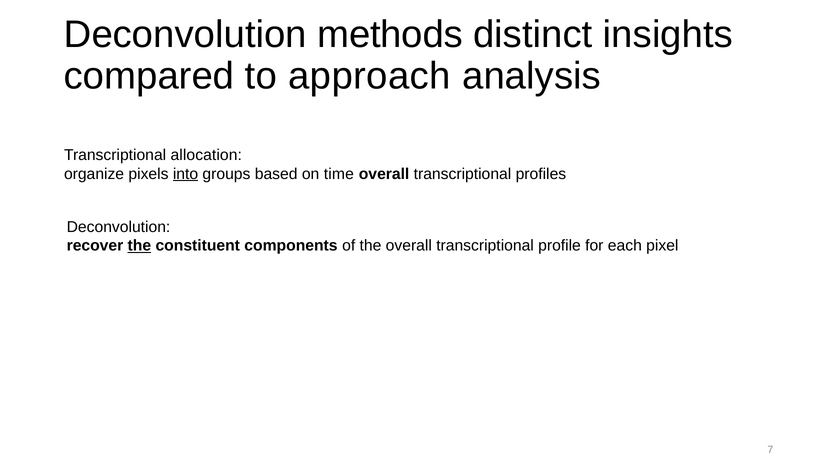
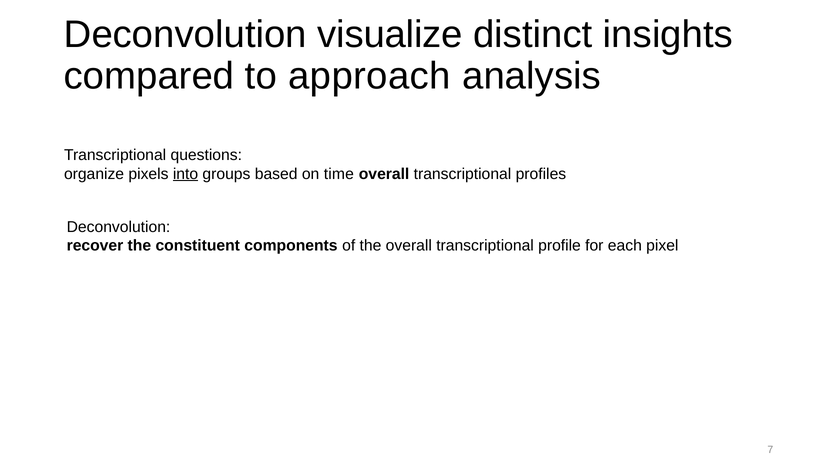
methods: methods -> visualize
allocation: allocation -> questions
the at (139, 246) underline: present -> none
